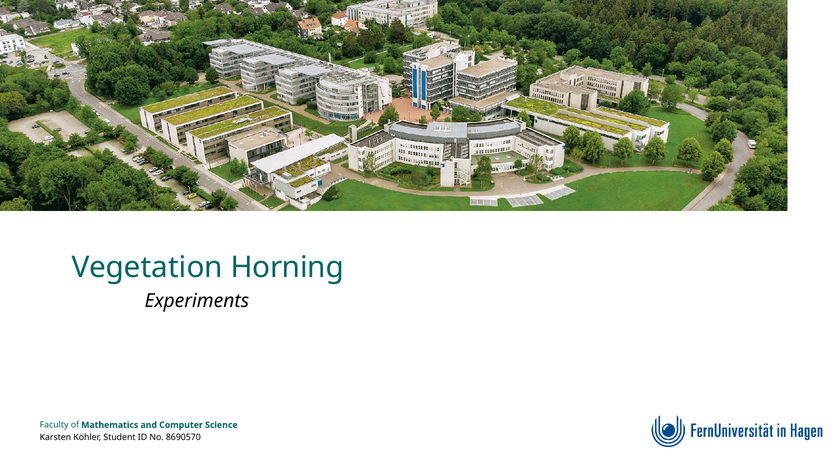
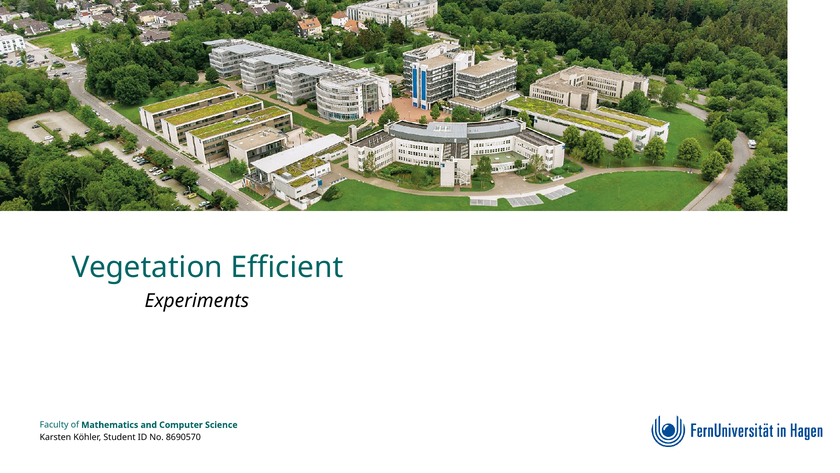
Horning: Horning -> Efficient
